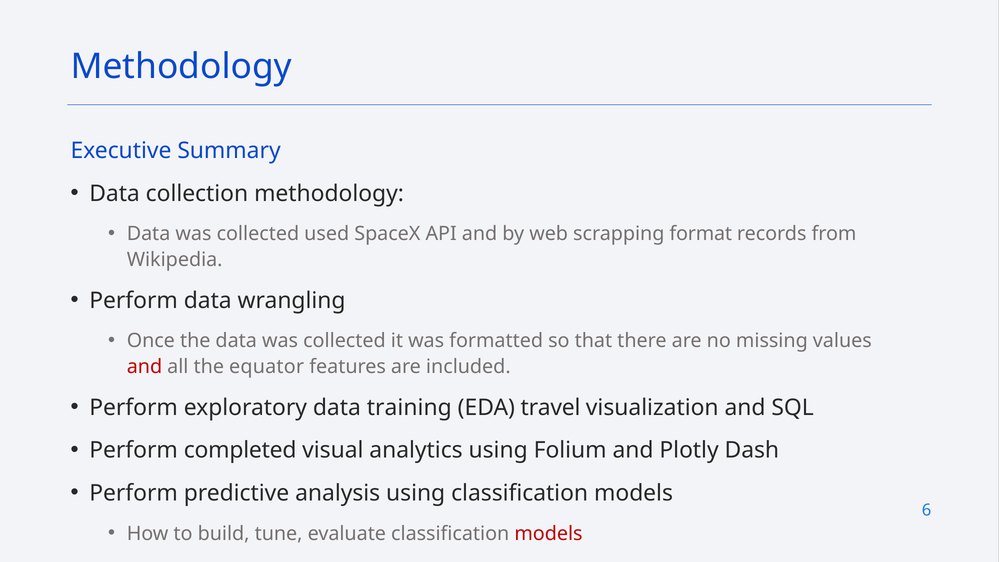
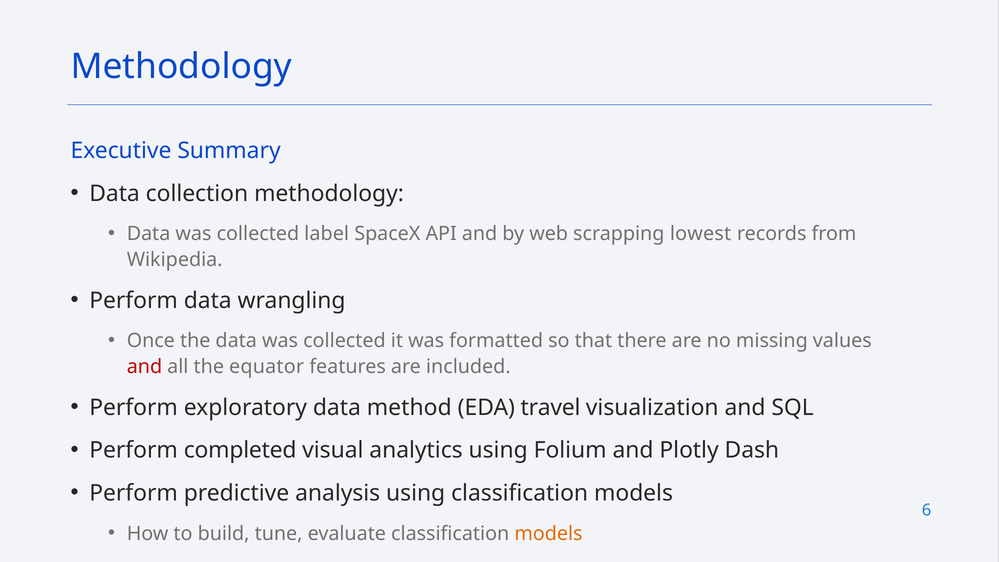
used: used -> label
format: format -> lowest
training: training -> method
models at (548, 533) colour: red -> orange
